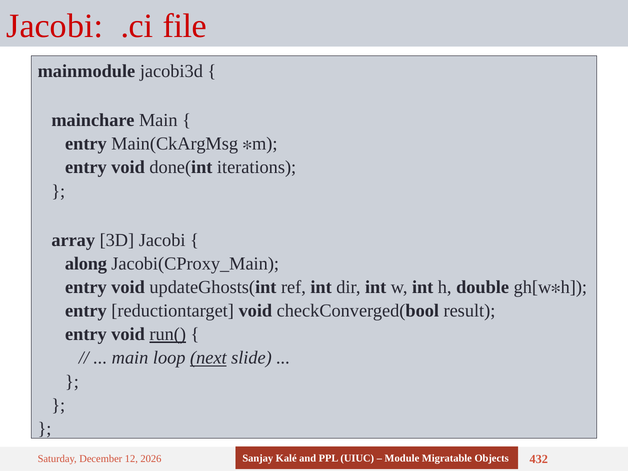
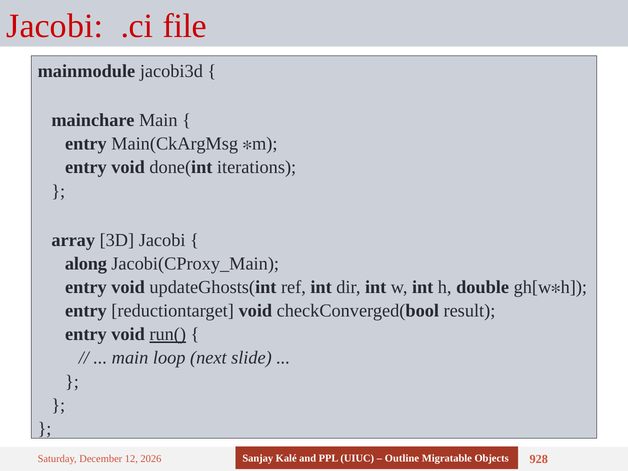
next underline: present -> none
Module: Module -> Outline
432: 432 -> 928
